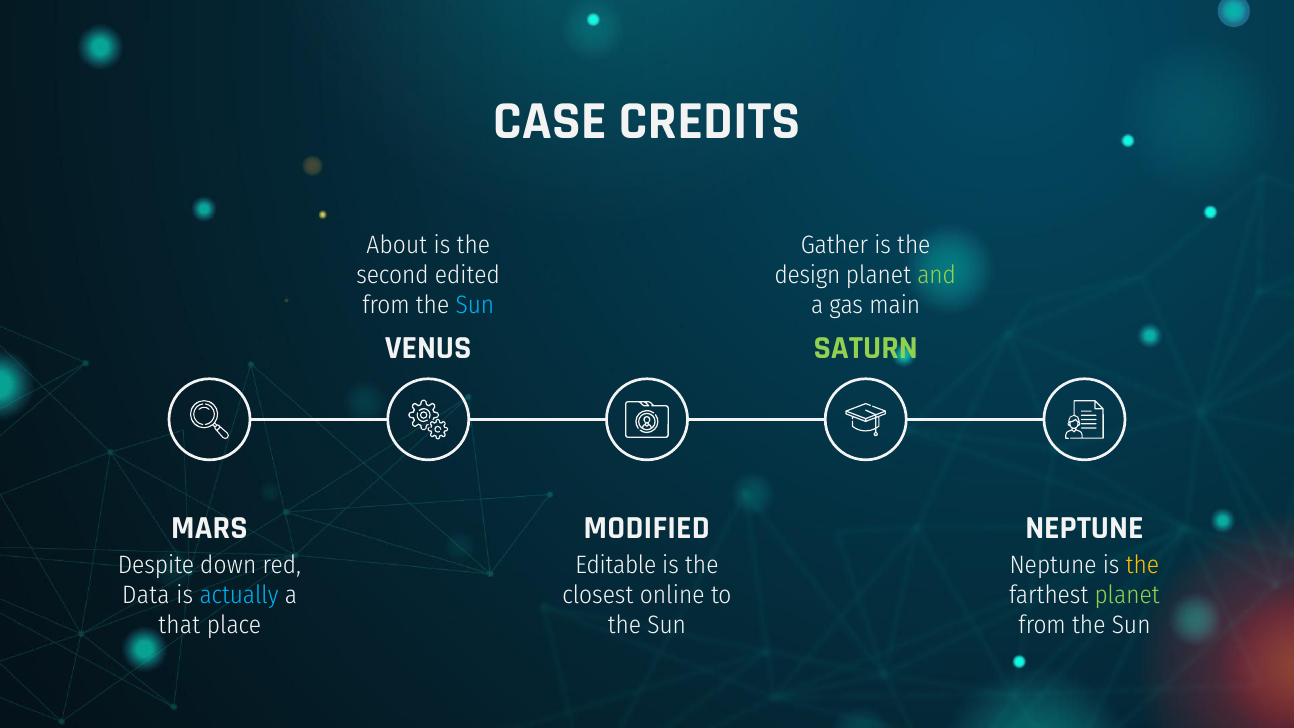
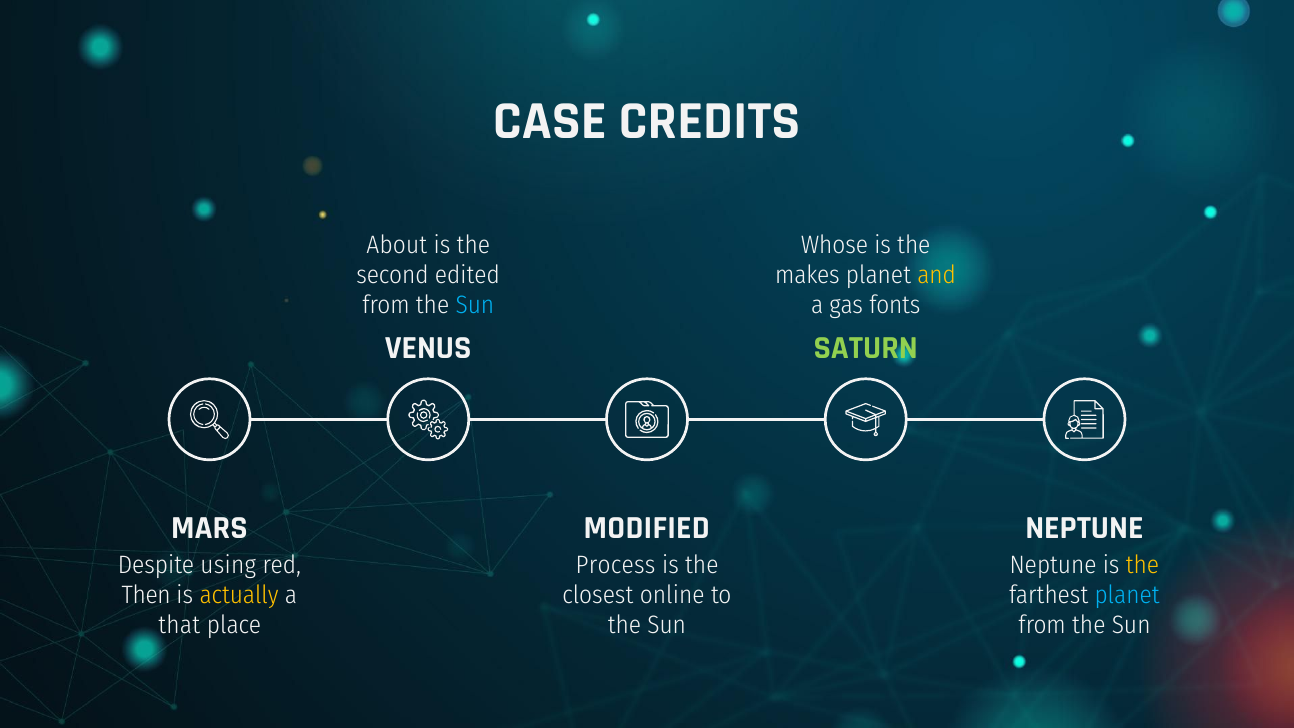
Gather: Gather -> Whose
design: design -> makes
and colour: light green -> yellow
main: main -> fonts
down: down -> using
Editable: Editable -> Process
Data: Data -> Then
actually colour: light blue -> yellow
planet at (1127, 595) colour: light green -> light blue
